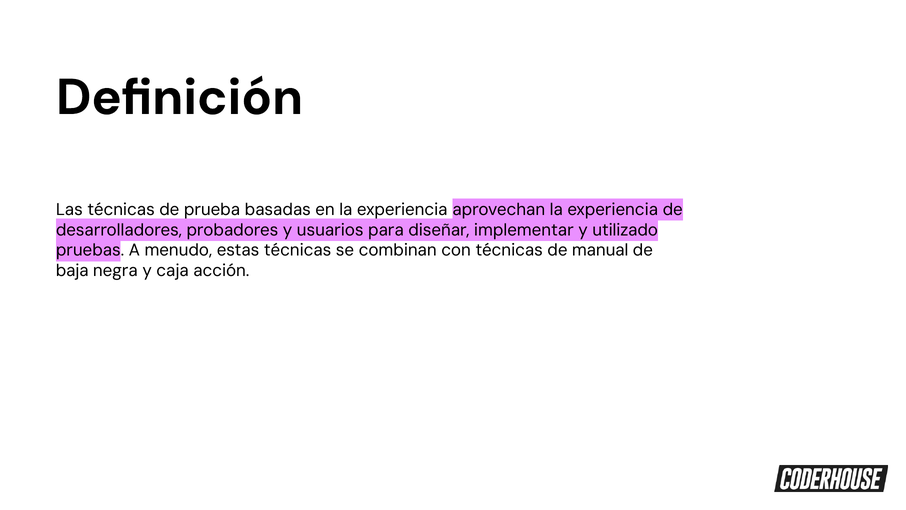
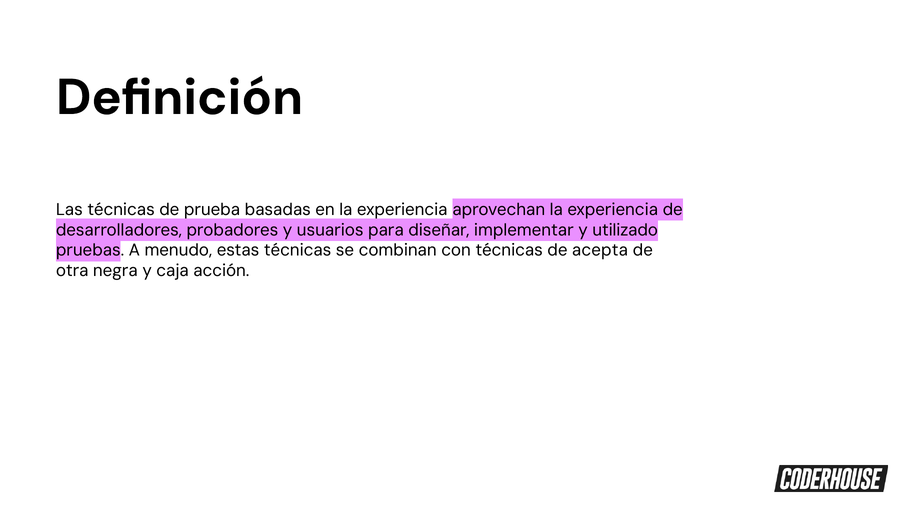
manual: manual -> acepta
baja: baja -> otra
